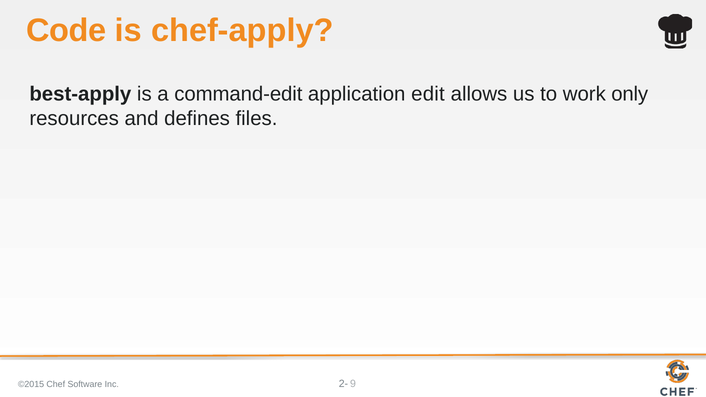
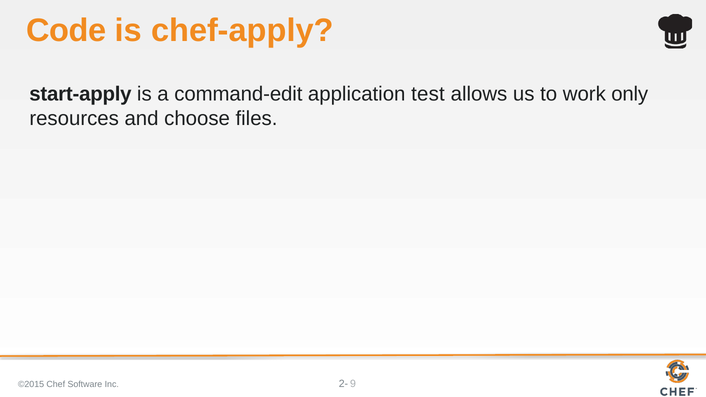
best-apply: best-apply -> start-apply
edit: edit -> test
defines: defines -> choose
